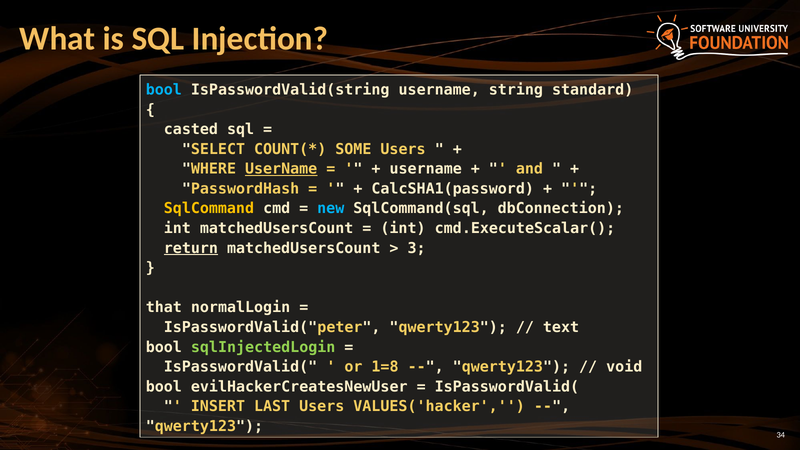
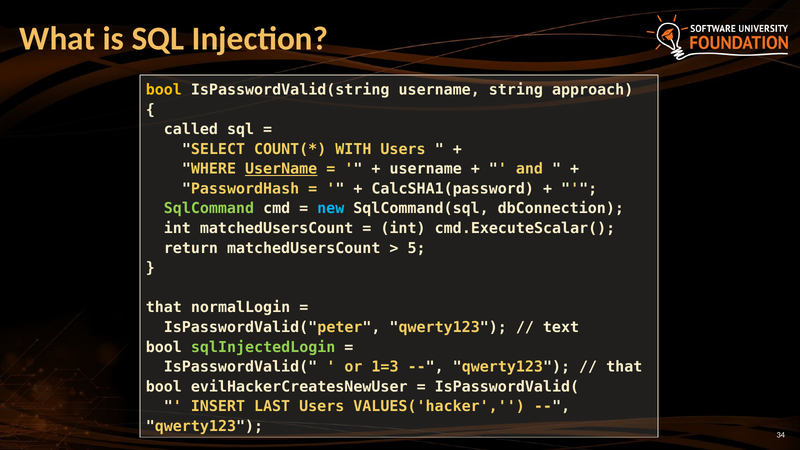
bool at (164, 90) colour: light blue -> yellow
standard: standard -> approach
casted: casted -> called
SOME: SOME -> WITH
SqlCommand colour: yellow -> light green
return underline: present -> none
3: 3 -> 5
1=8: 1=8 -> 1=3
void at (624, 367): void -> that
